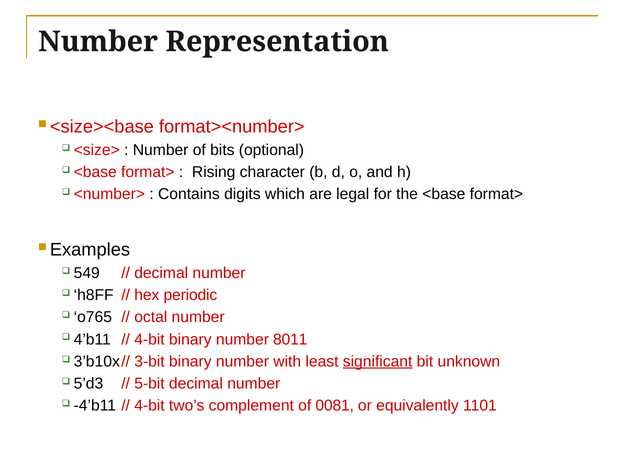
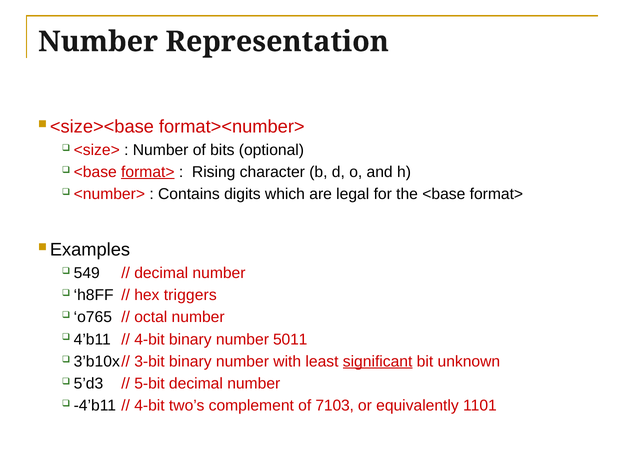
format> at (148, 172) underline: none -> present
periodic: periodic -> triggers
8011: 8011 -> 5011
0081: 0081 -> 7103
